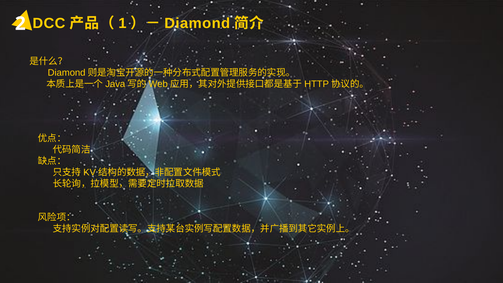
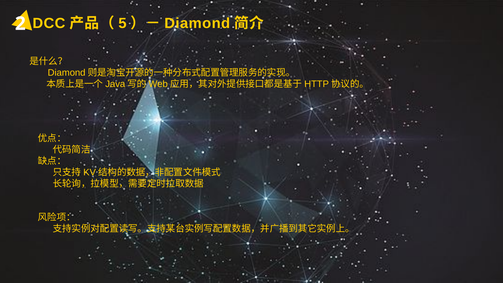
1: 1 -> 5
